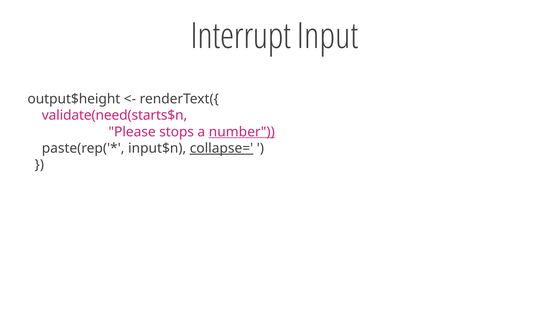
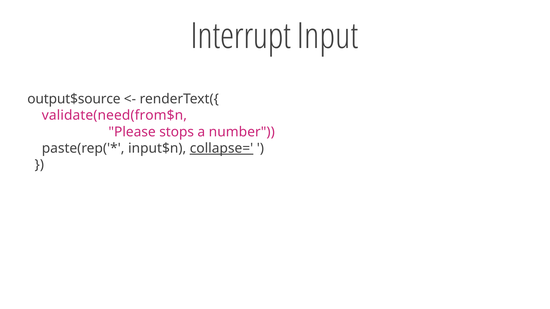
output$height: output$height -> output$source
validate(need(starts$n: validate(need(starts$n -> validate(need(from$n
number underline: present -> none
